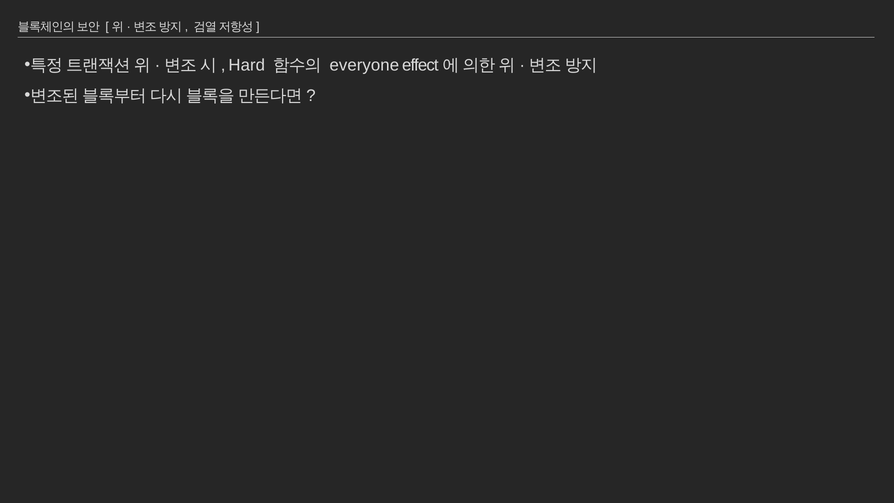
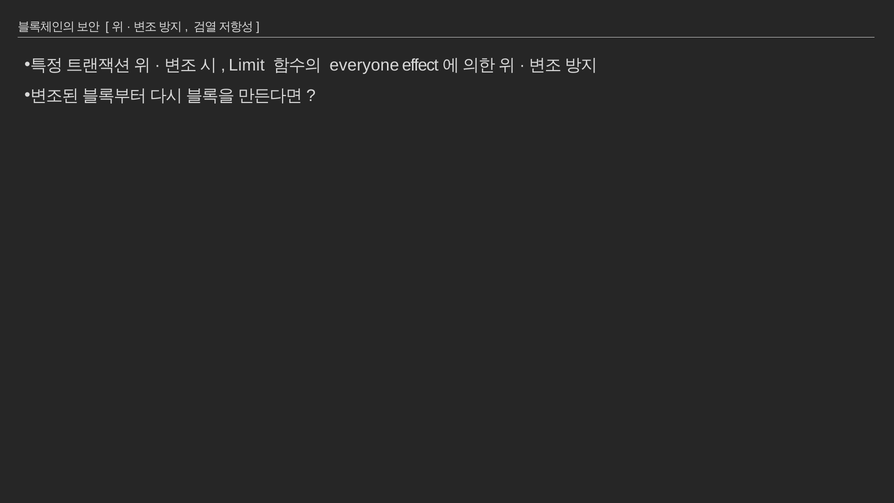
Hard: Hard -> Limit
